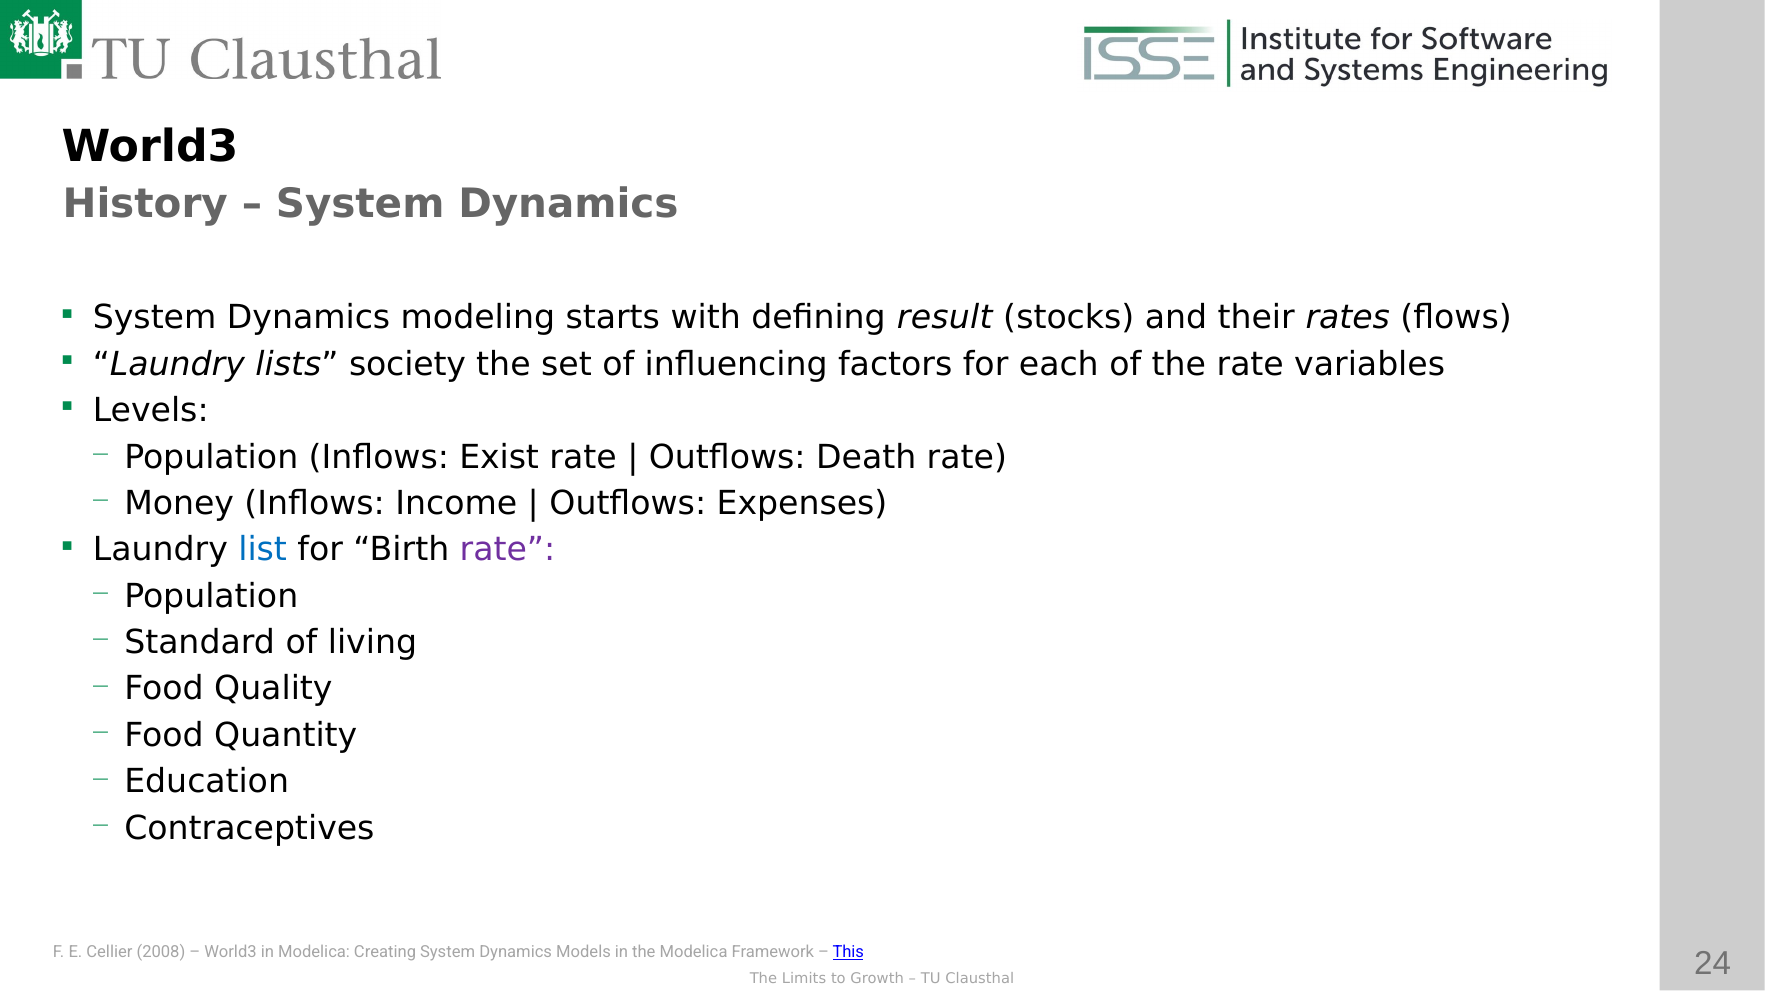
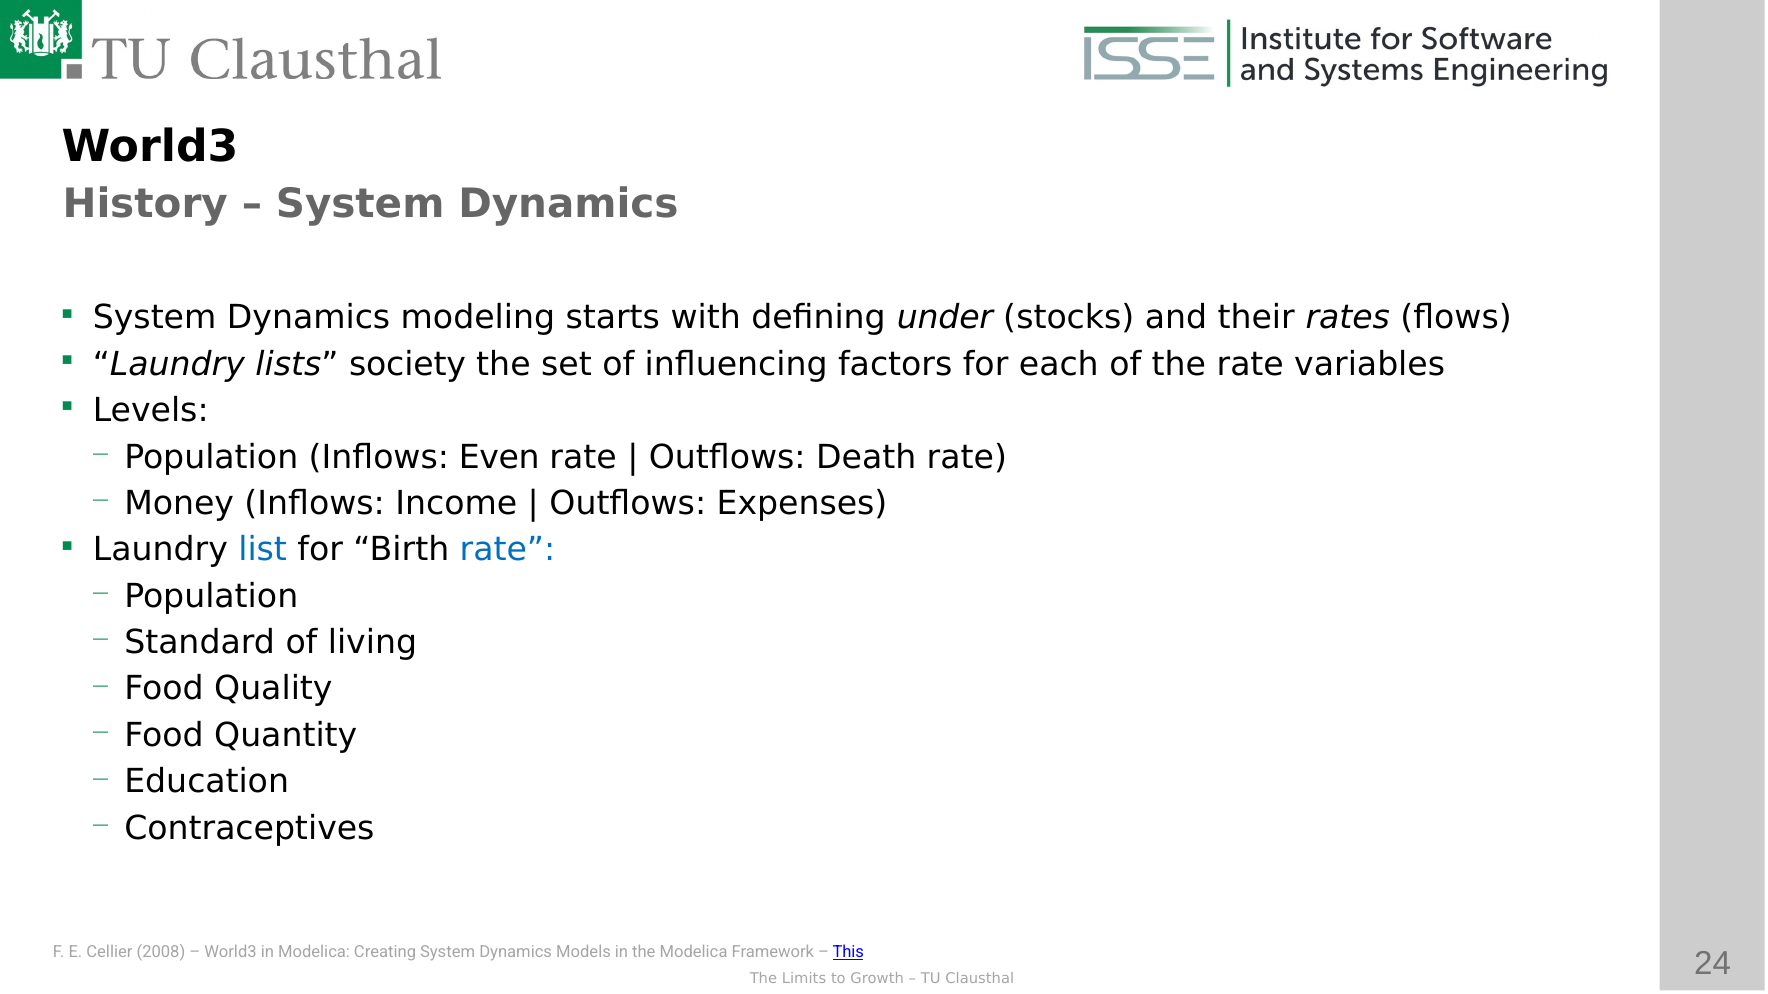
result: result -> under
Exist: Exist -> Even
rate at (507, 550) colour: purple -> blue
